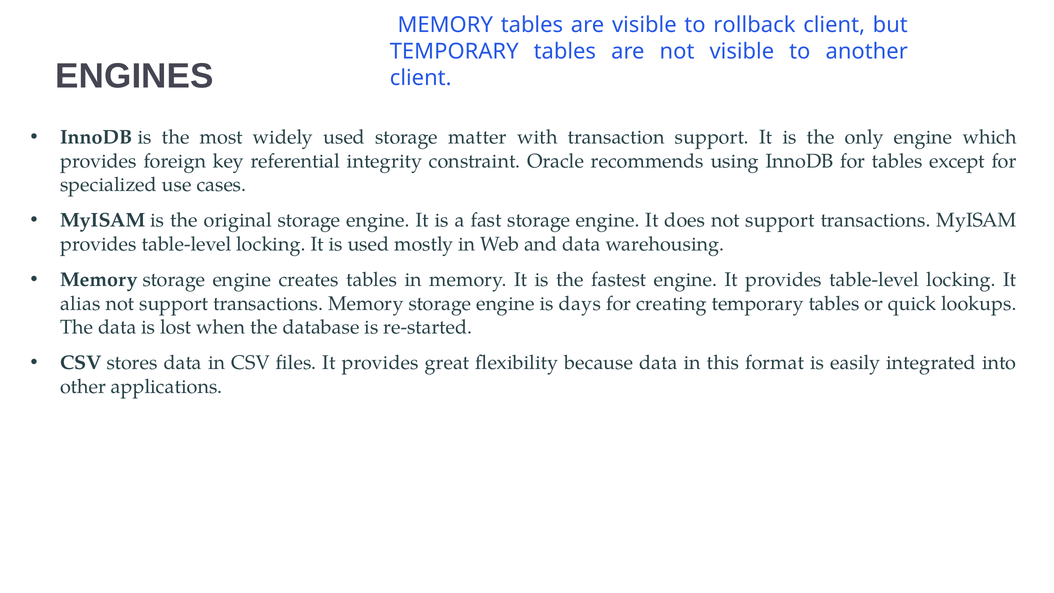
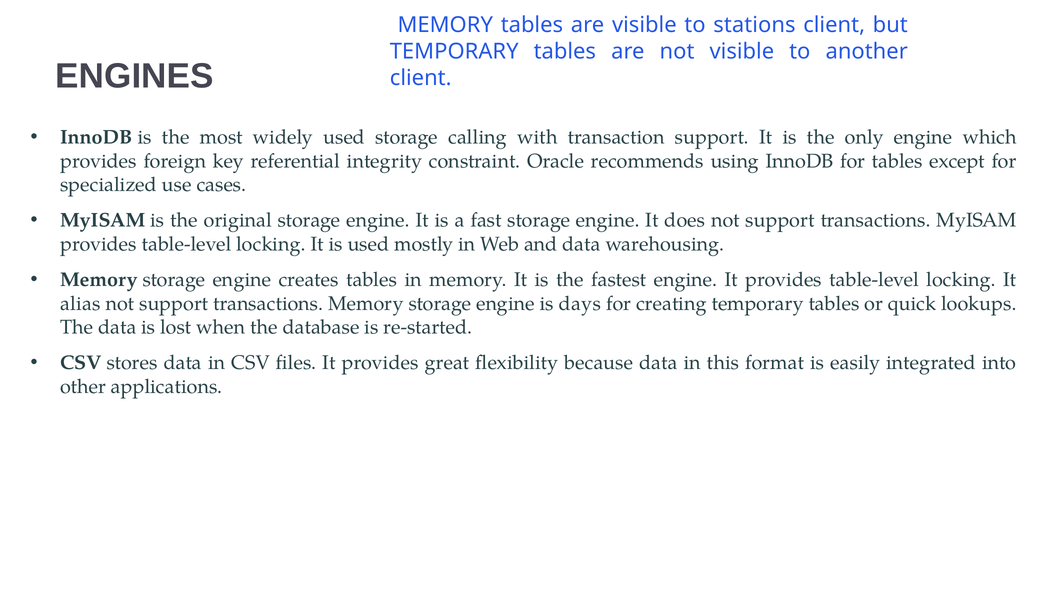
rollback: rollback -> stations
matter: matter -> calling
